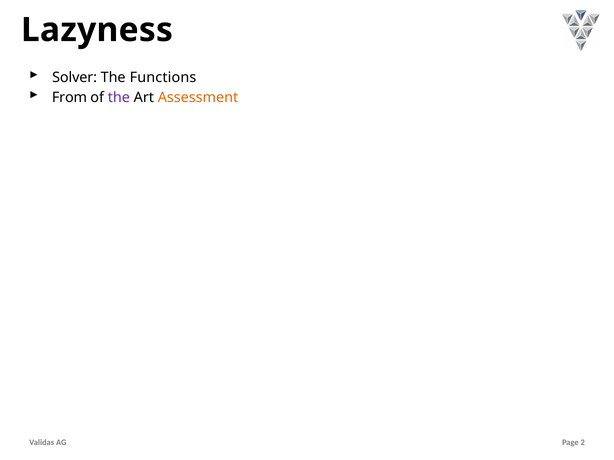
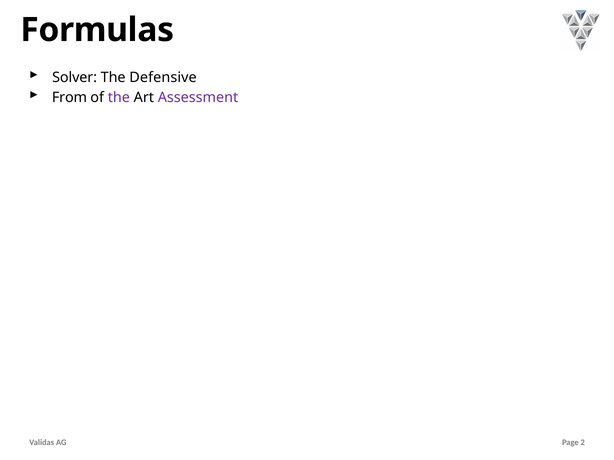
Lazyness: Lazyness -> Formulas
Functions: Functions -> Defensive
Assessment colour: orange -> purple
